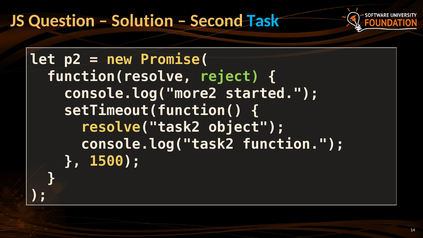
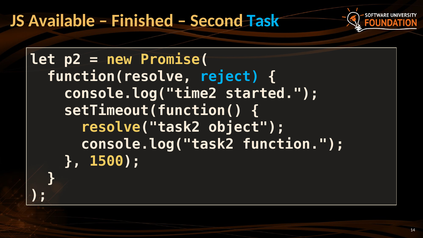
Question: Question -> Available
Solution: Solution -> Finished
reject colour: light green -> light blue
console.log("more2: console.log("more2 -> console.log("time2
